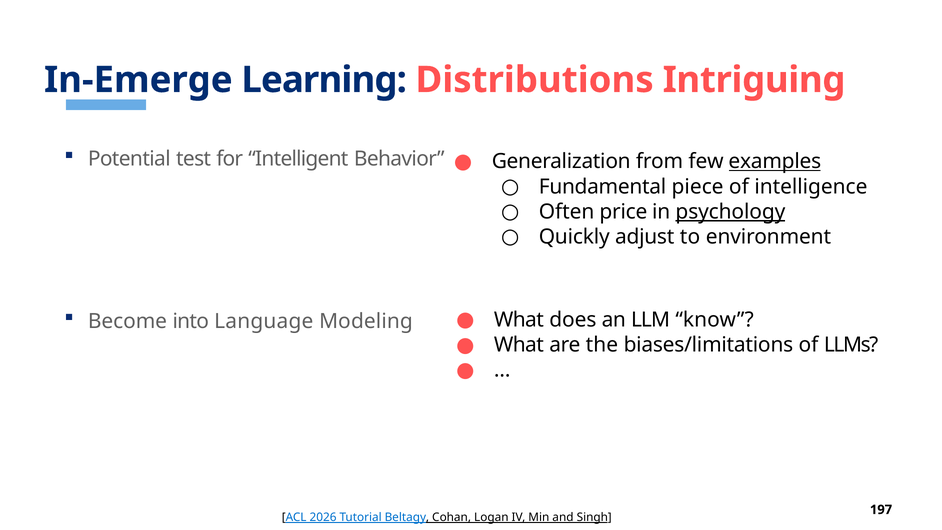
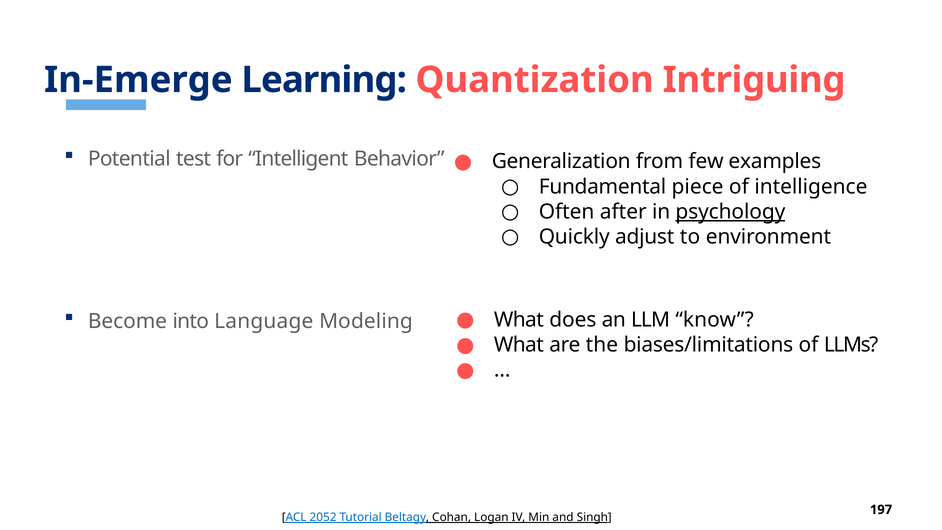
Distributions: Distributions -> Quantization
examples underline: present -> none
price: price -> after
2026: 2026 -> 2052
